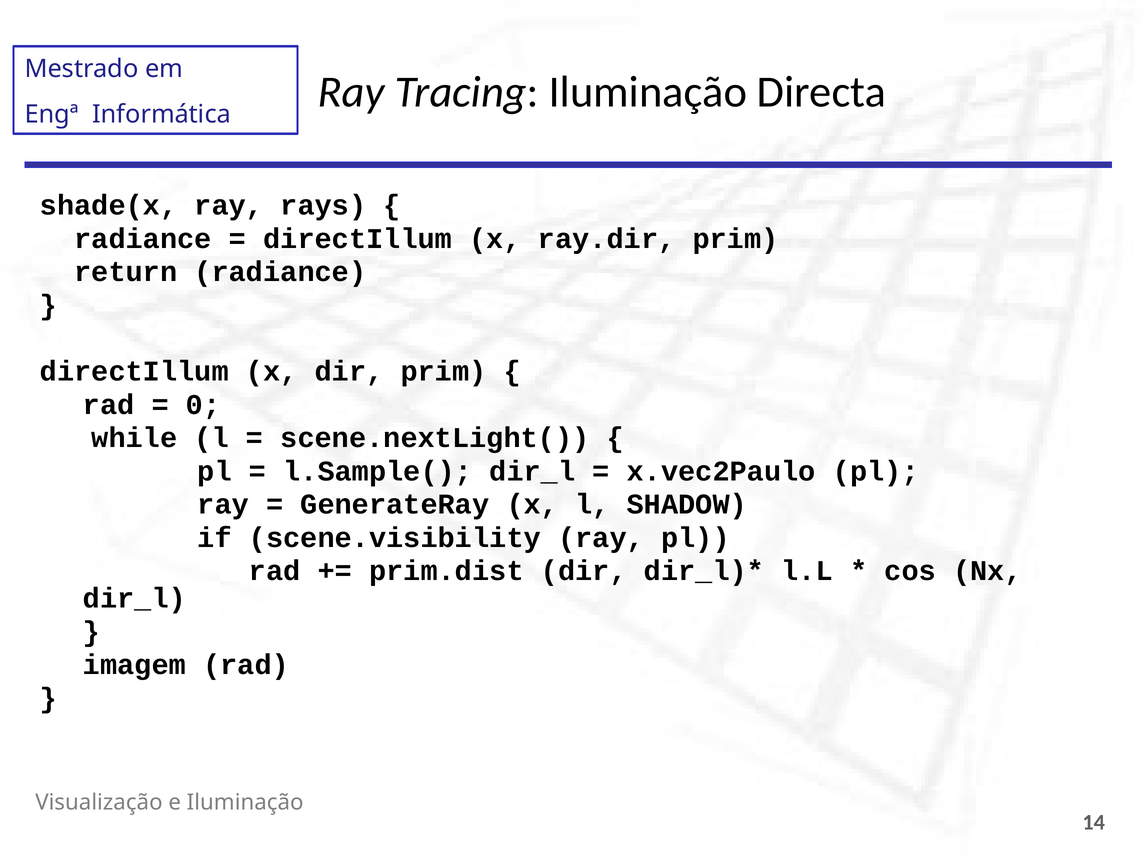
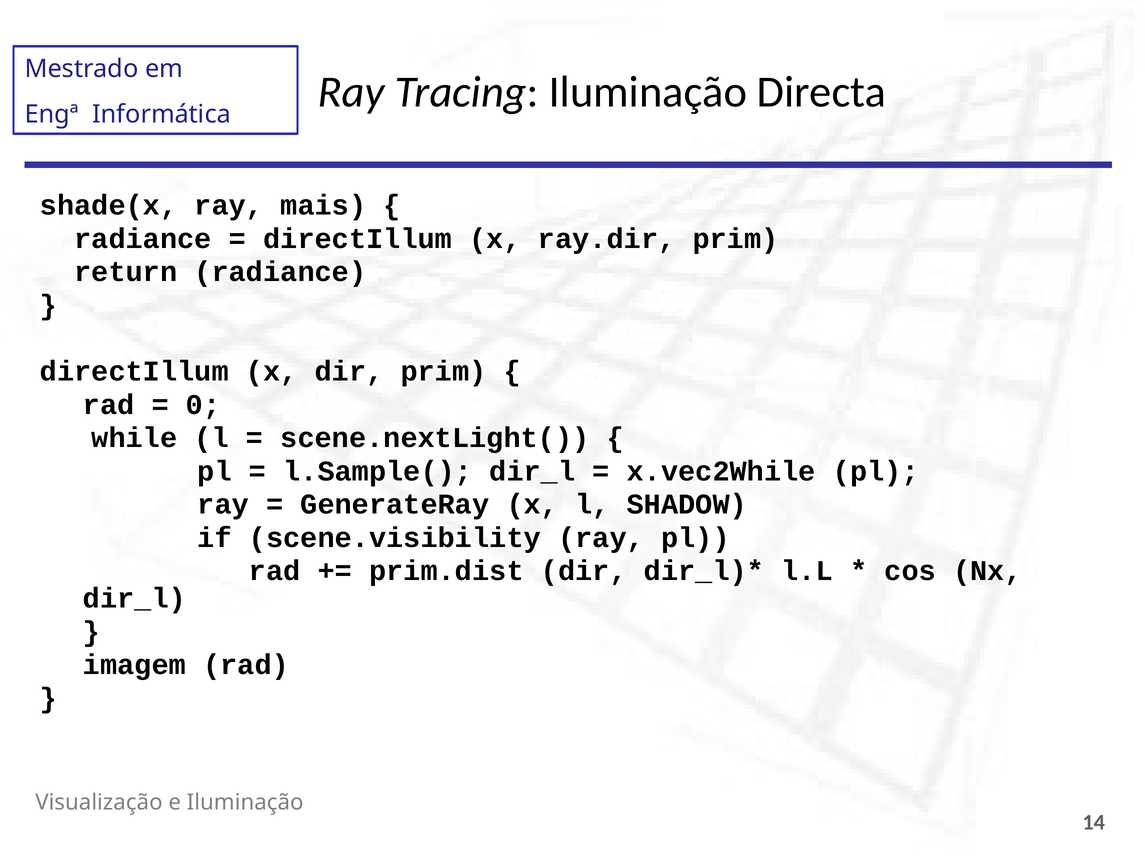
rays: rays -> mais
x.vec2Paulo: x.vec2Paulo -> x.vec2While
